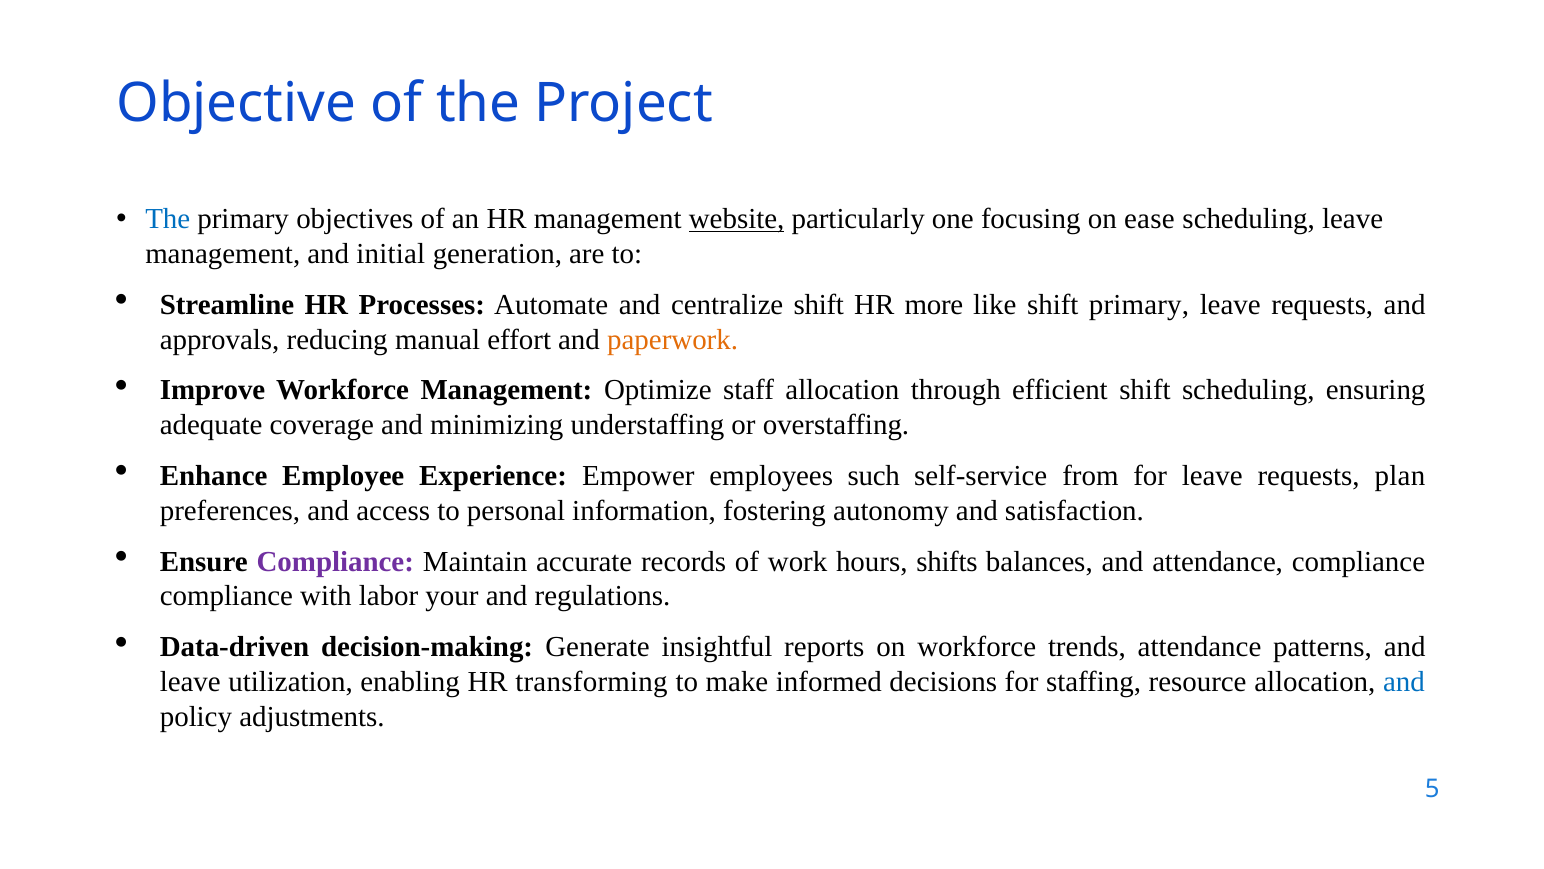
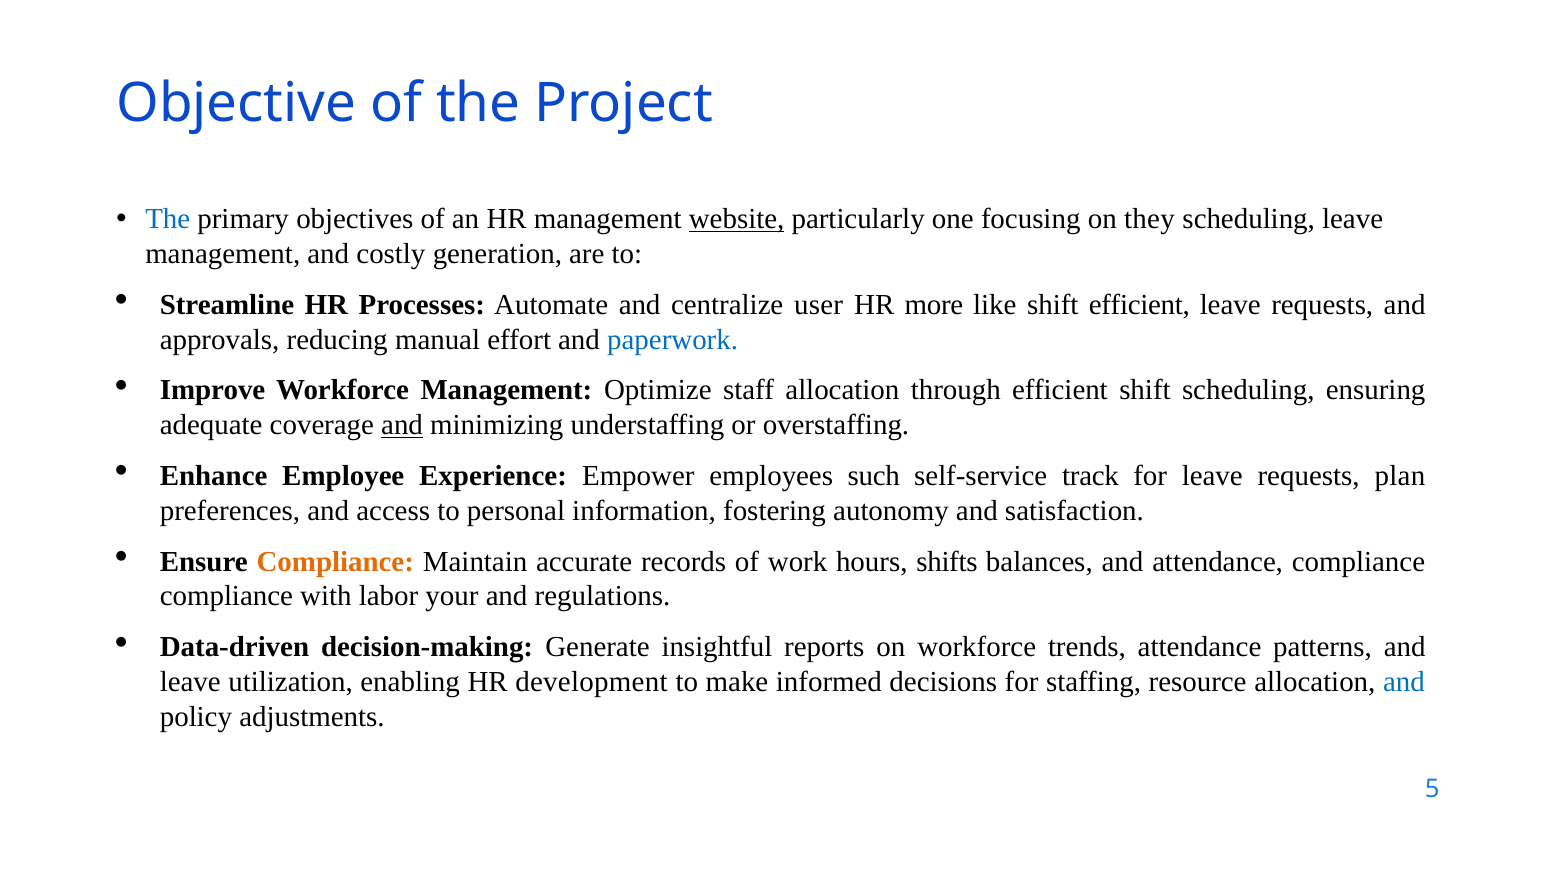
ease: ease -> they
initial: initial -> costly
centralize shift: shift -> user
shift primary: primary -> efficient
paperwork colour: orange -> blue
and at (402, 425) underline: none -> present
from: from -> track
Compliance at (335, 561) colour: purple -> orange
transforming: transforming -> development
